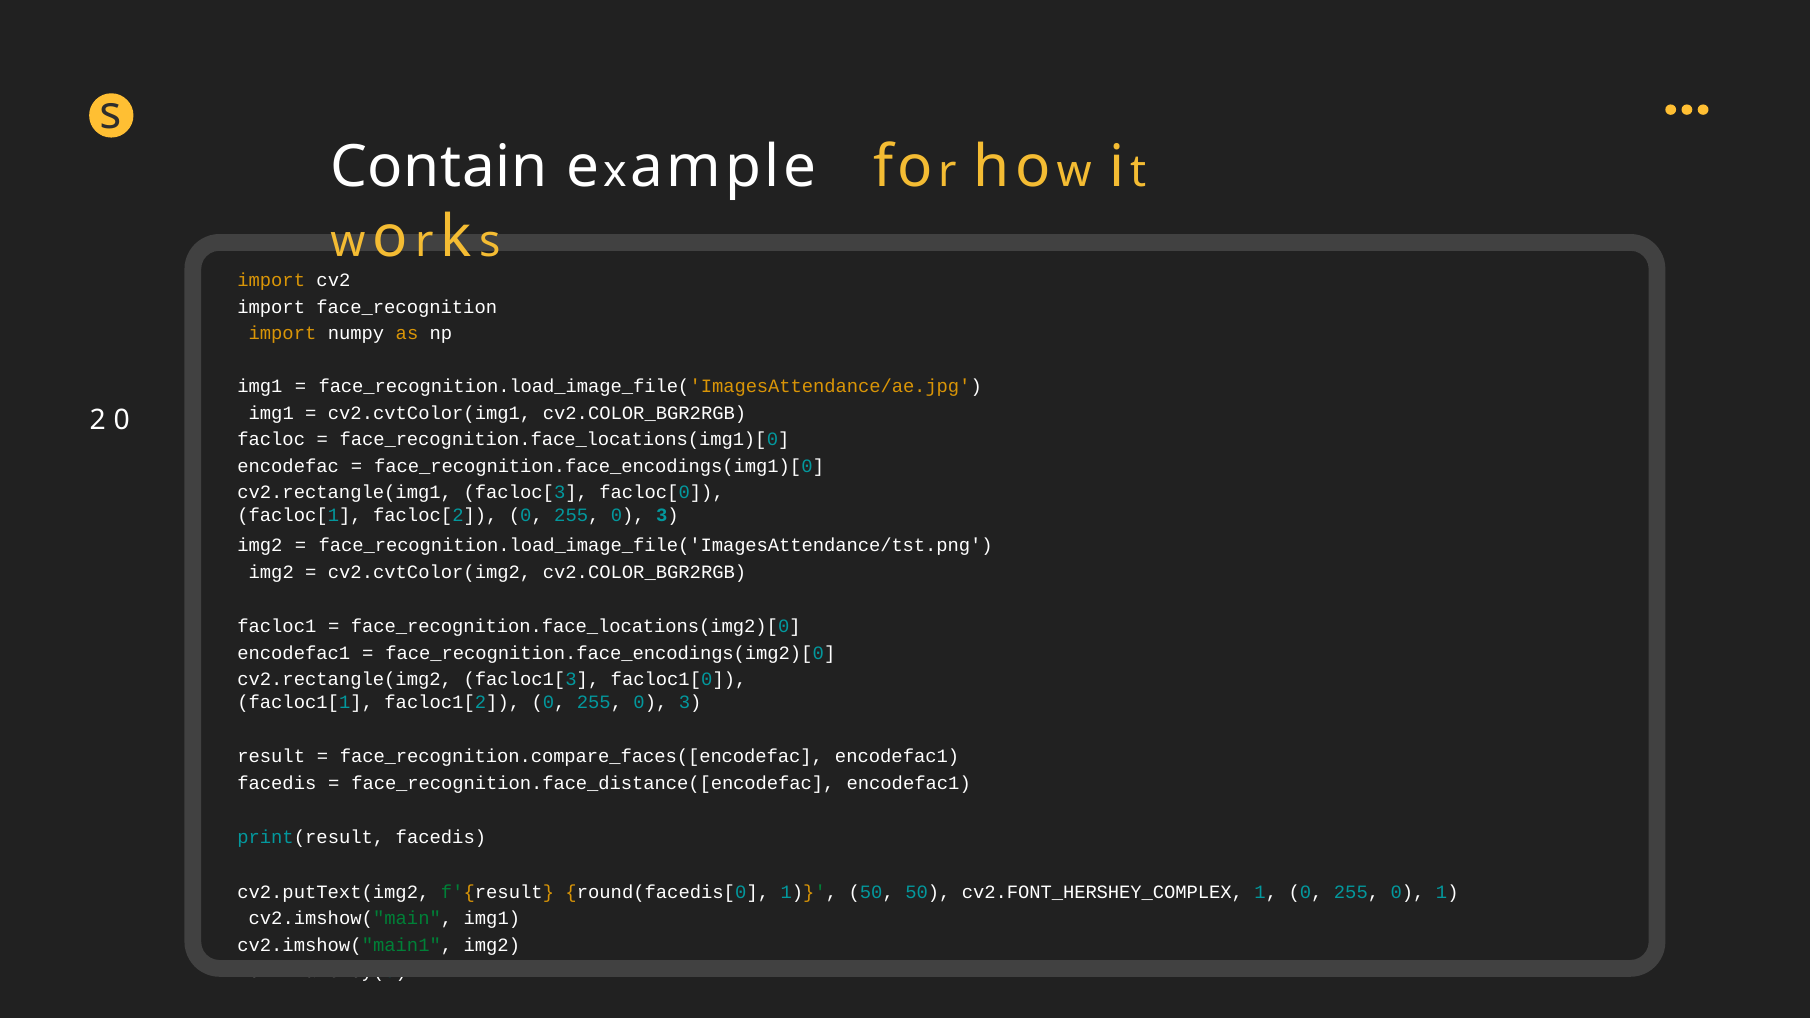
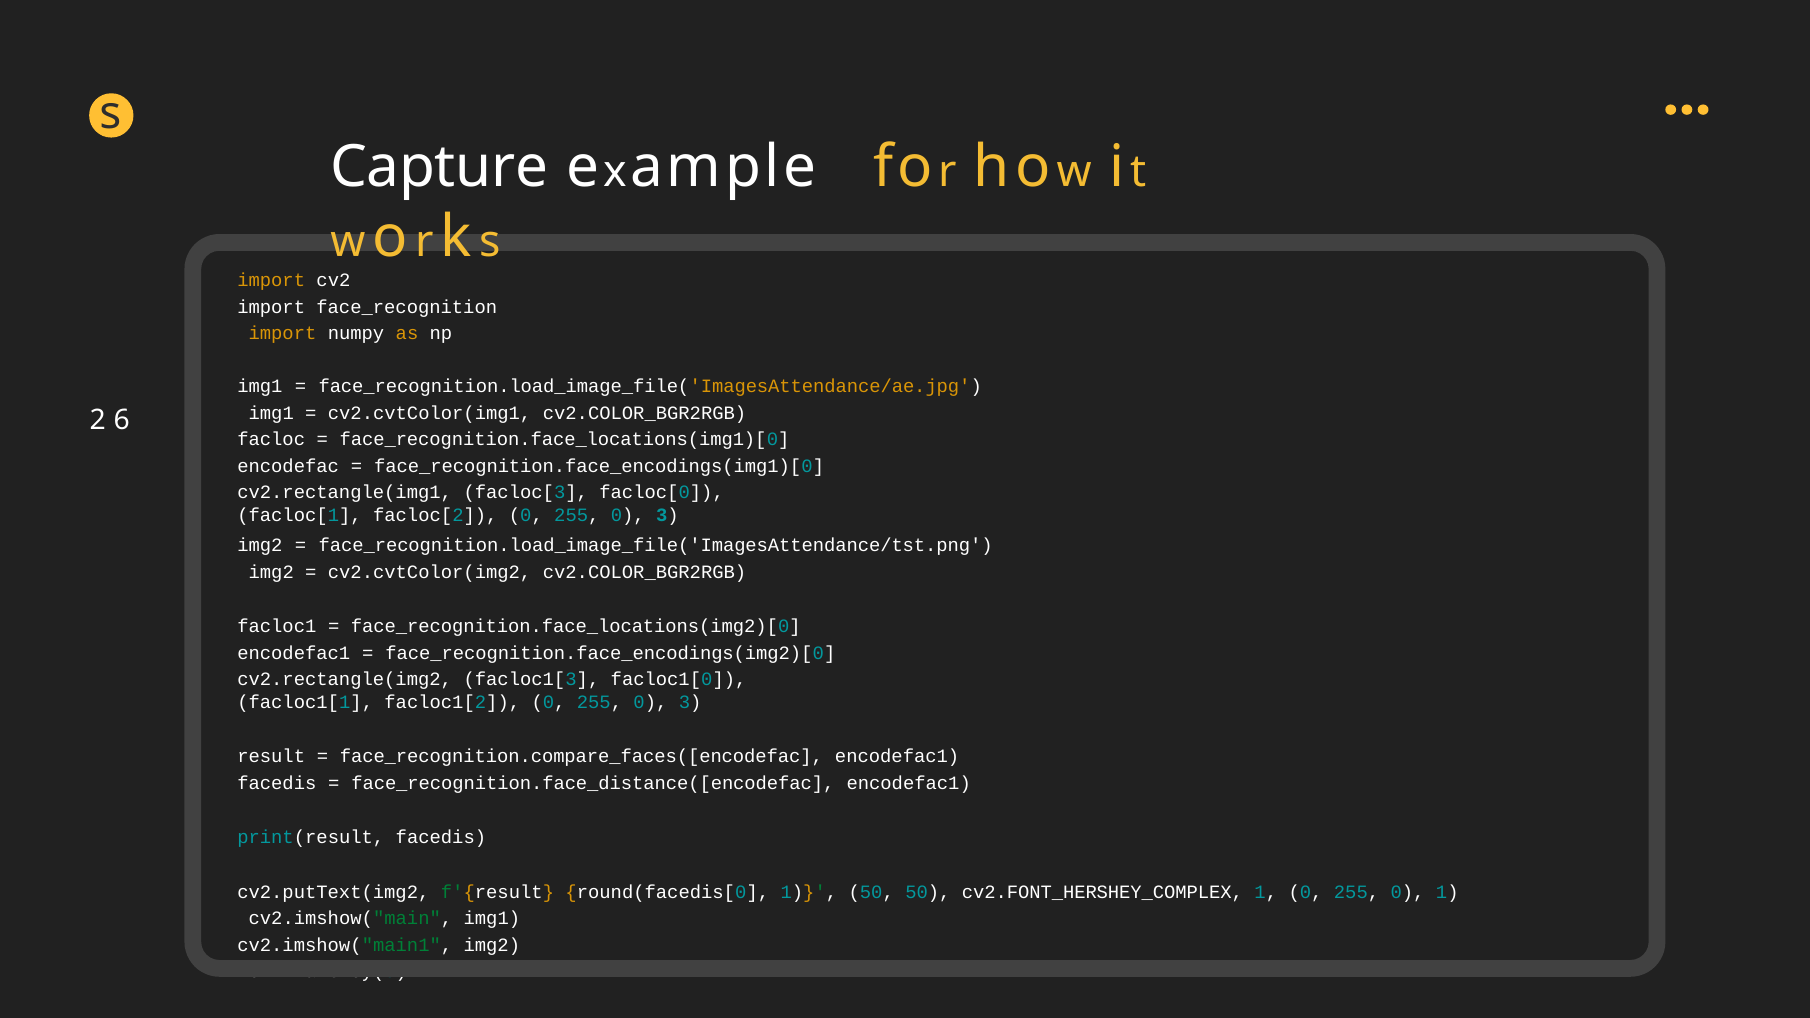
Contain: Contain -> Capture
0 at (122, 420): 0 -> 6
